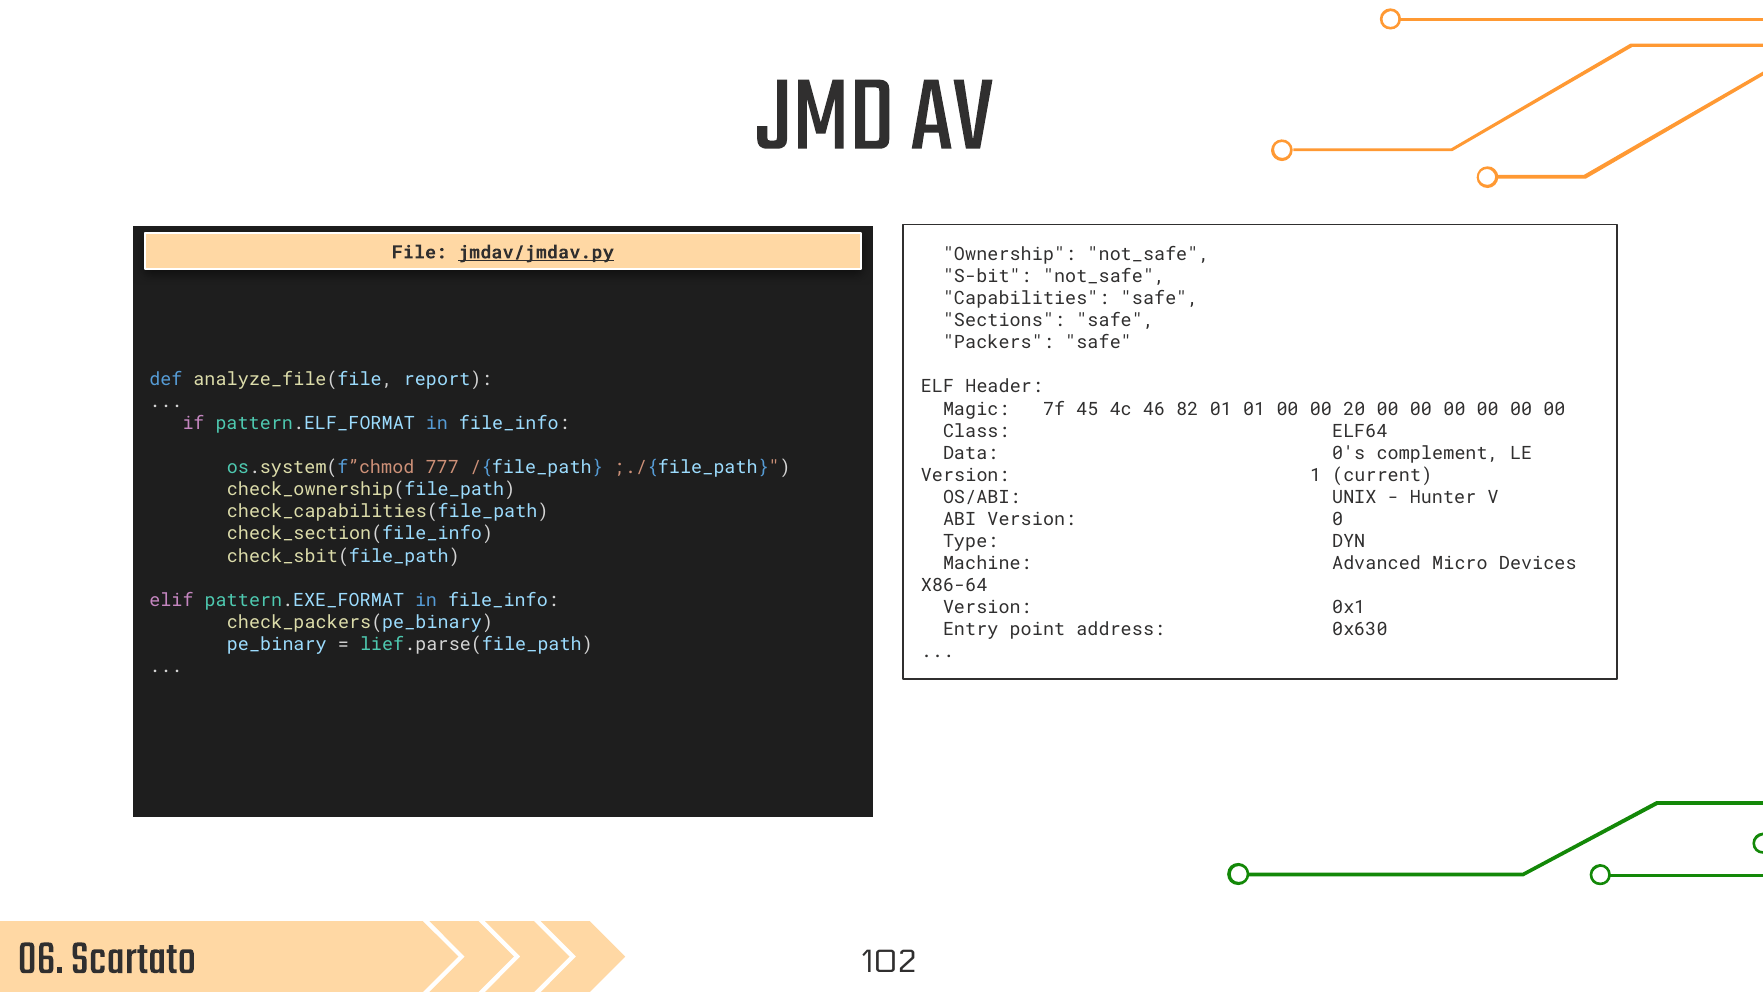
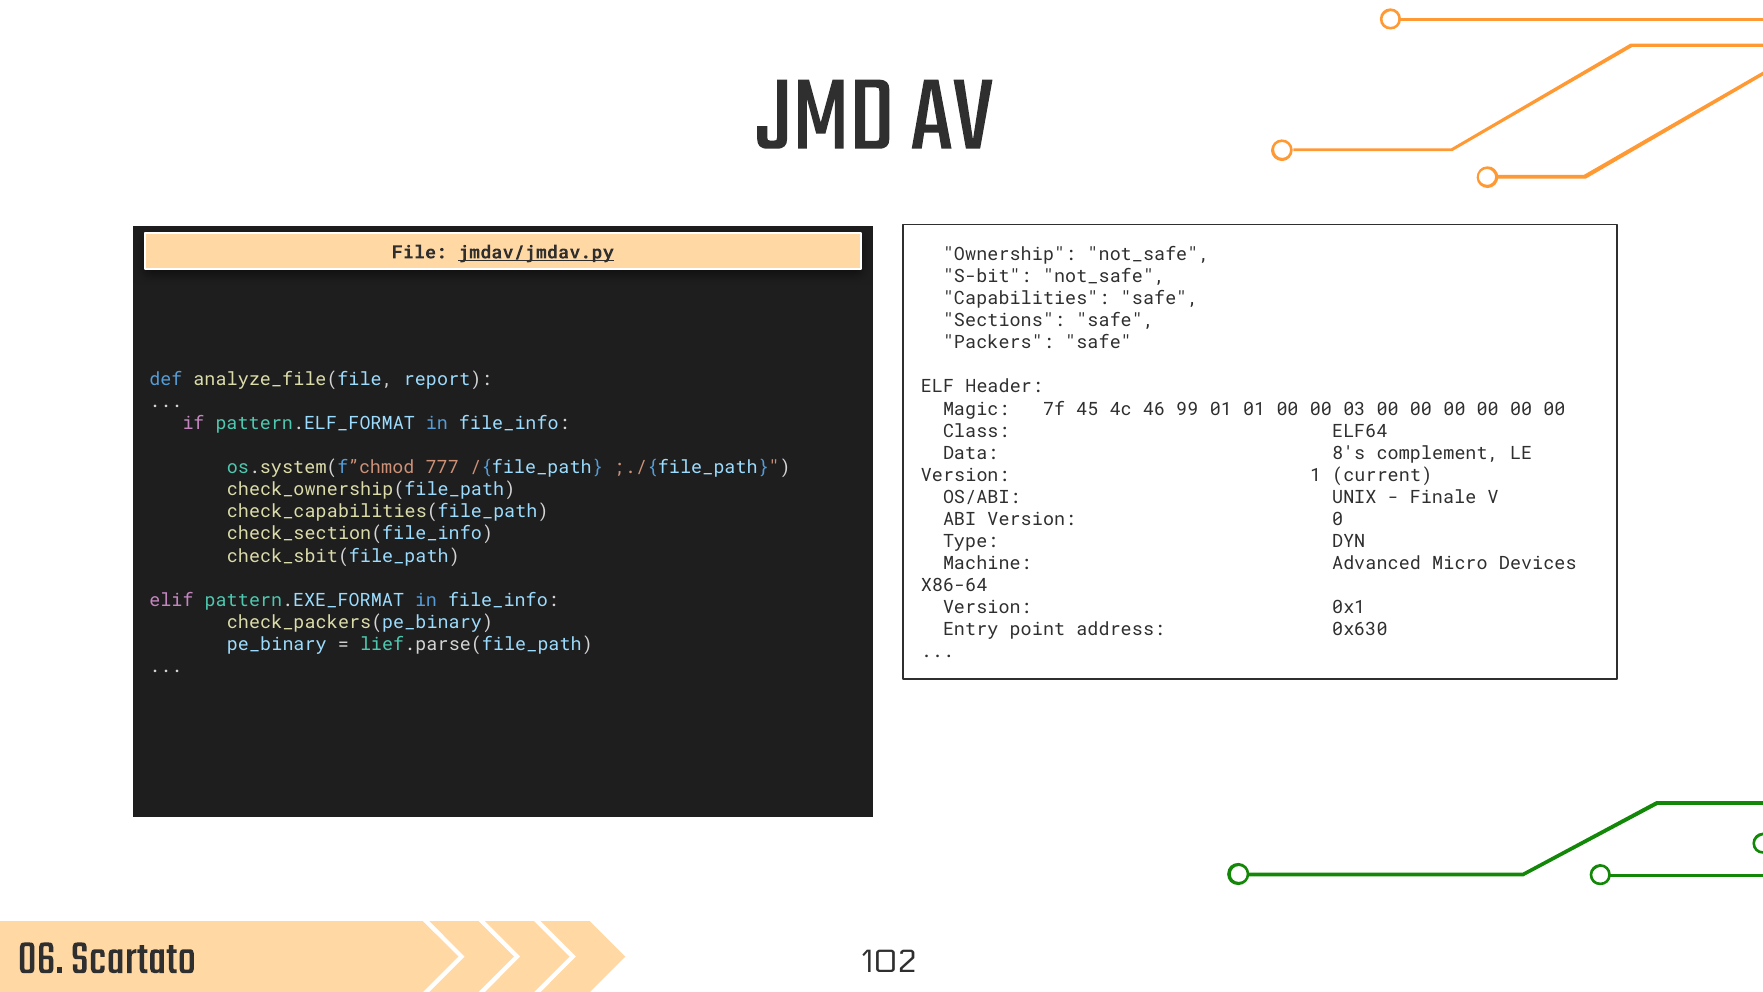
82: 82 -> 99
20: 20 -> 03
0's: 0's -> 8's
Hunter: Hunter -> Finale
